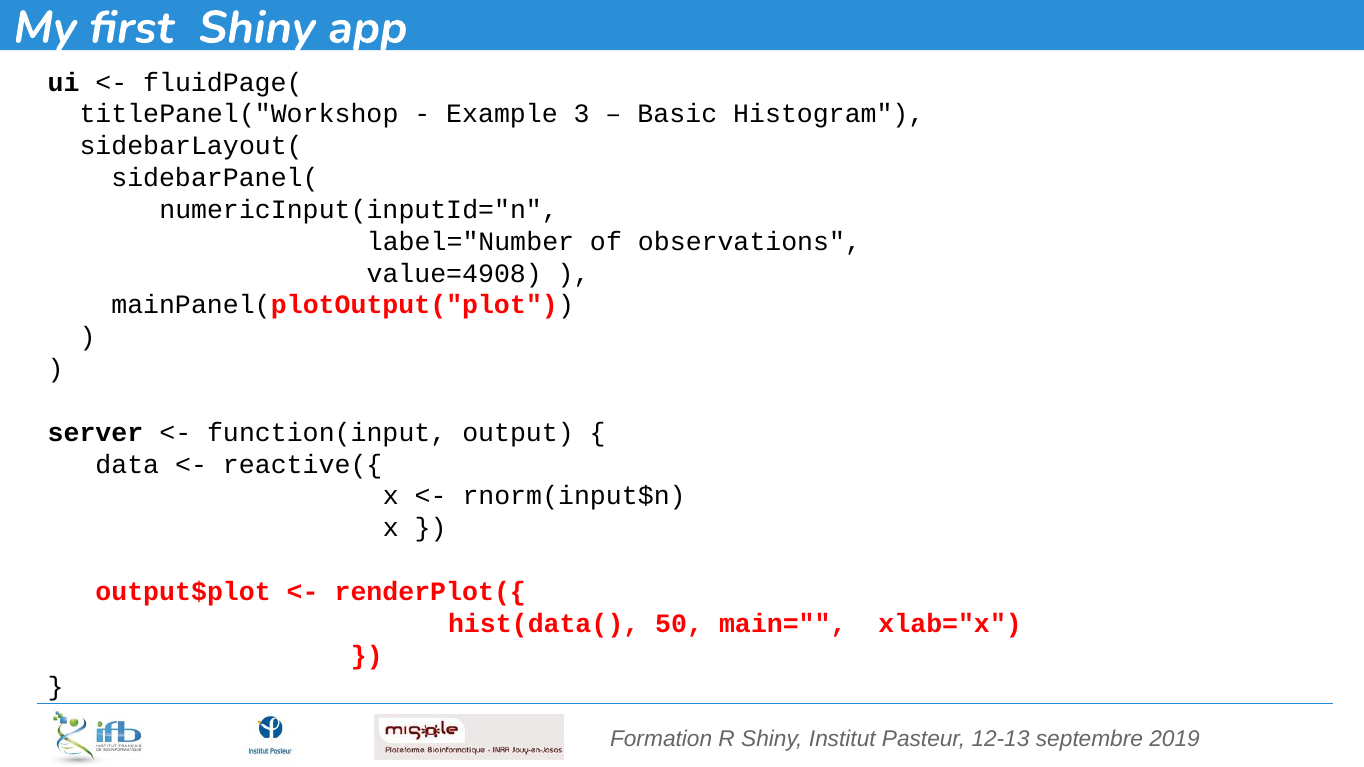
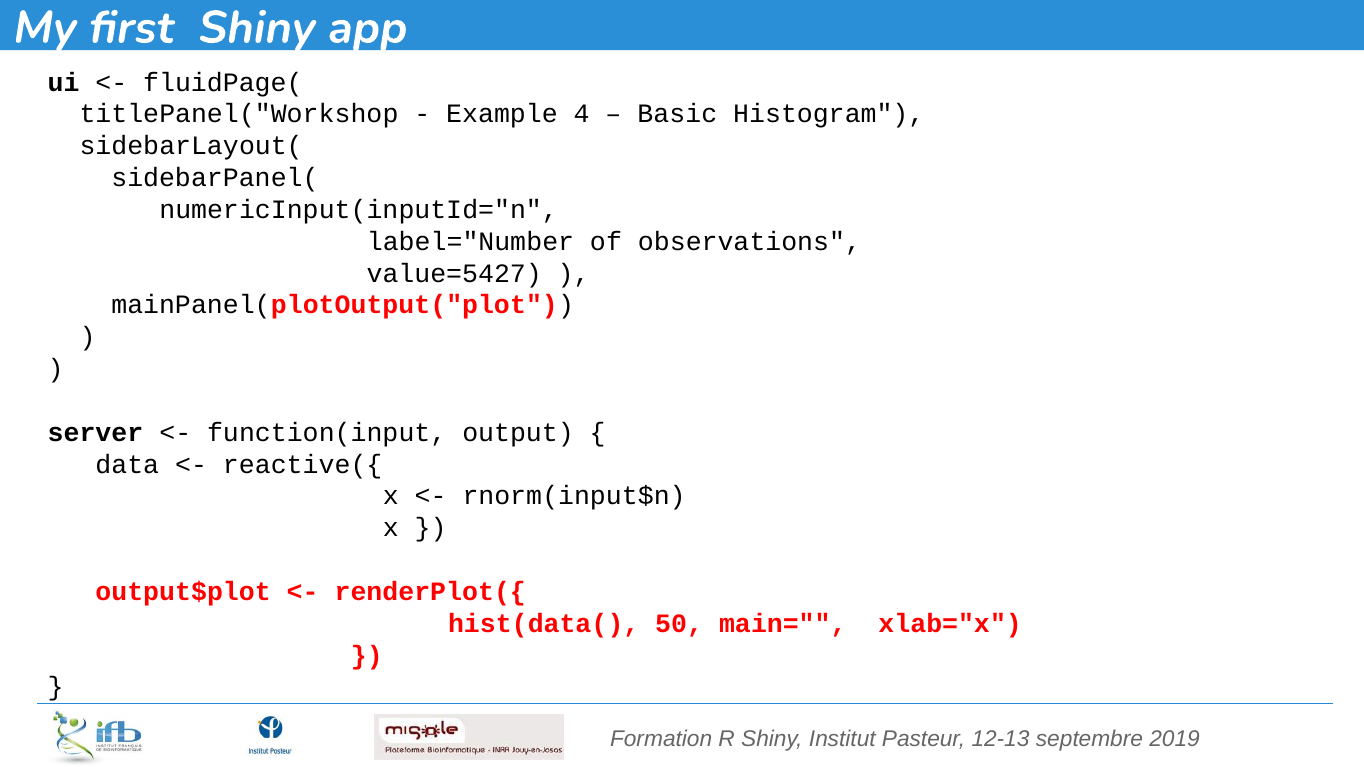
3: 3 -> 4
value=4908: value=4908 -> value=5427
